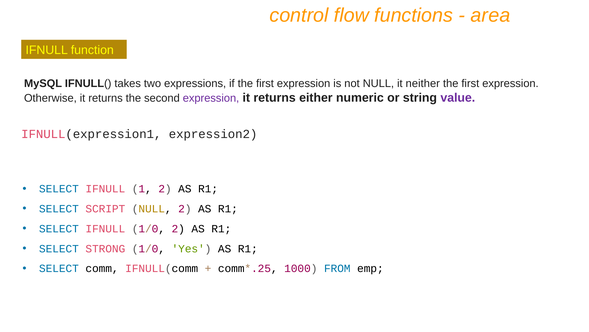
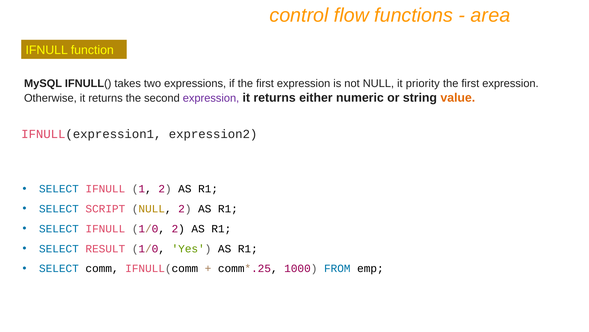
neither: neither -> priority
value colour: purple -> orange
STRONG: STRONG -> RESULT
